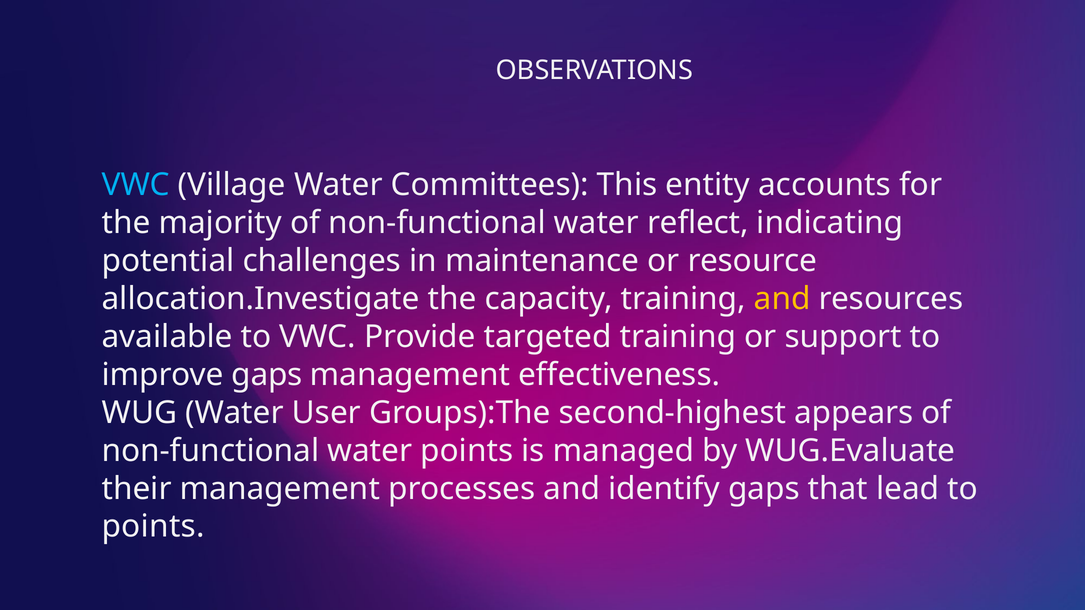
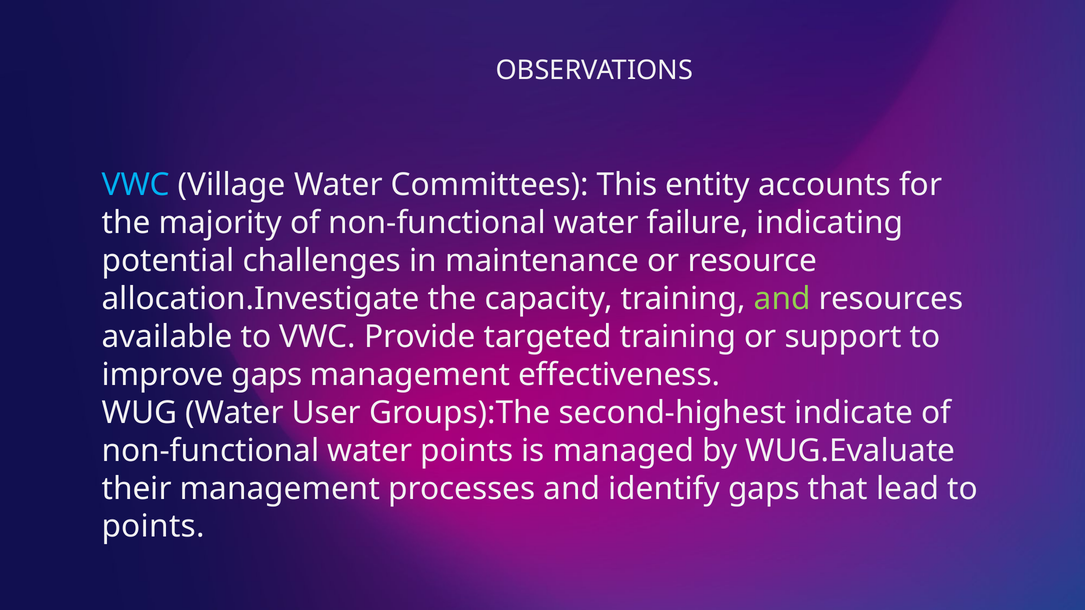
reflect: reflect -> failure
and at (782, 299) colour: yellow -> light green
appears: appears -> indicate
